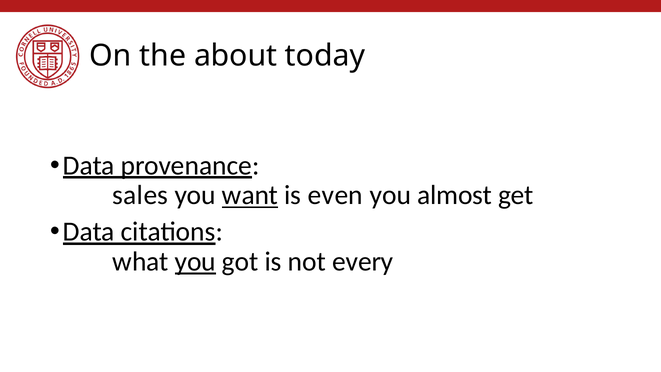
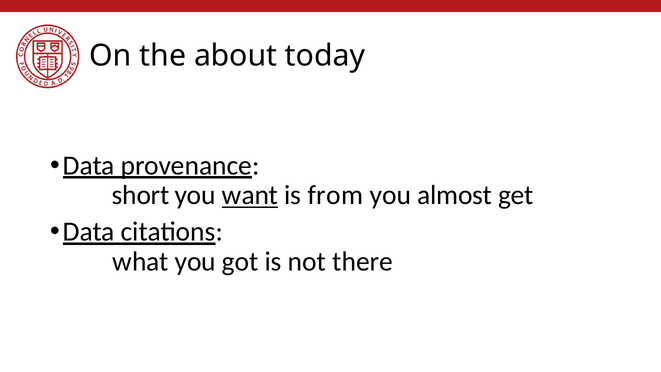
sales: sales -> short
even: even -> from
you at (195, 262) underline: present -> none
every: every -> there
